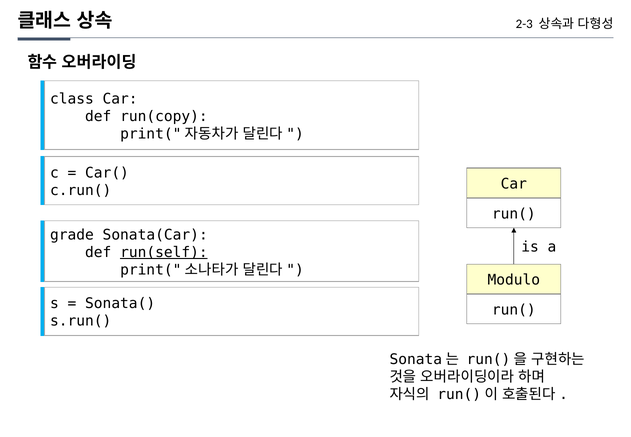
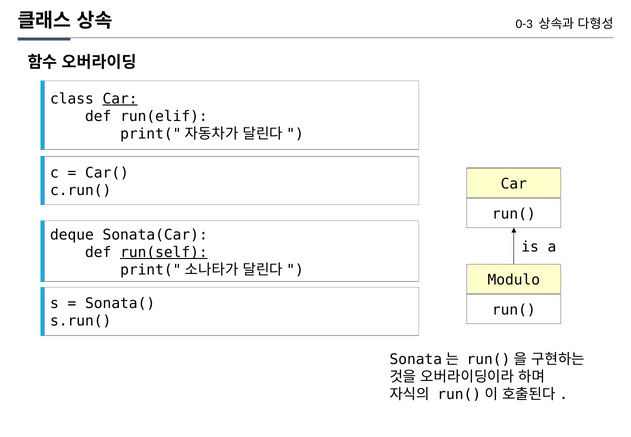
2-3: 2-3 -> 0-3
Car at (120, 99) underline: none -> present
run(copy: run(copy -> run(elif
grade: grade -> deque
